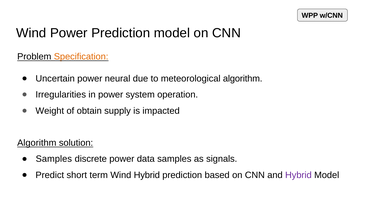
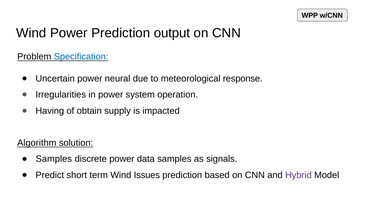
Prediction model: model -> output
Specification colour: orange -> blue
meteorological algorithm: algorithm -> response
Weight: Weight -> Having
Wind Hybrid: Hybrid -> Issues
